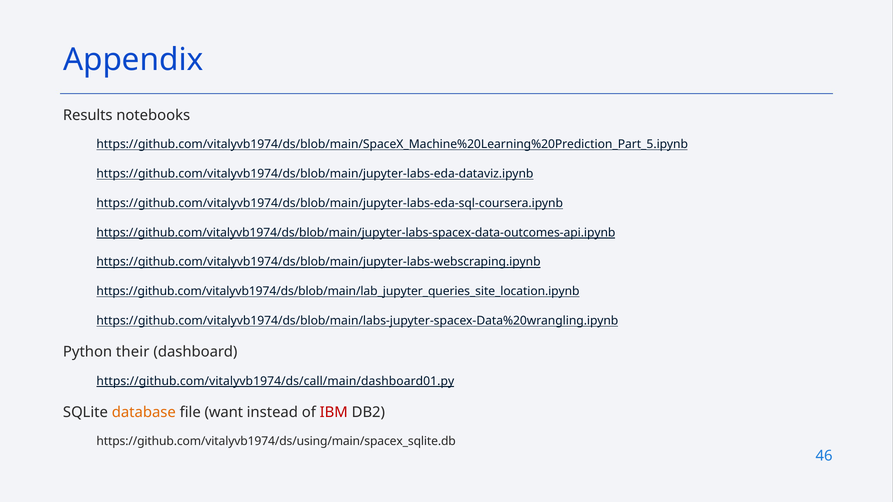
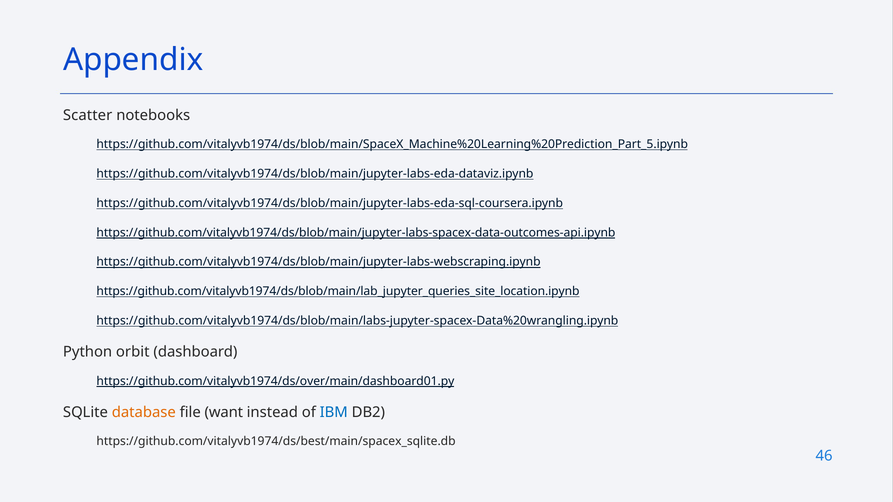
Results: Results -> Scatter
their: their -> orbit
https://github.com/vitalyvb1974/ds/call/main/dashboard01.py: https://github.com/vitalyvb1974/ds/call/main/dashboard01.py -> https://github.com/vitalyvb1974/ds/over/main/dashboard01.py
IBM colour: red -> blue
https://github.com/vitalyvb1974/ds/using/main/spacex_sqlite.db: https://github.com/vitalyvb1974/ds/using/main/spacex_sqlite.db -> https://github.com/vitalyvb1974/ds/best/main/spacex_sqlite.db
